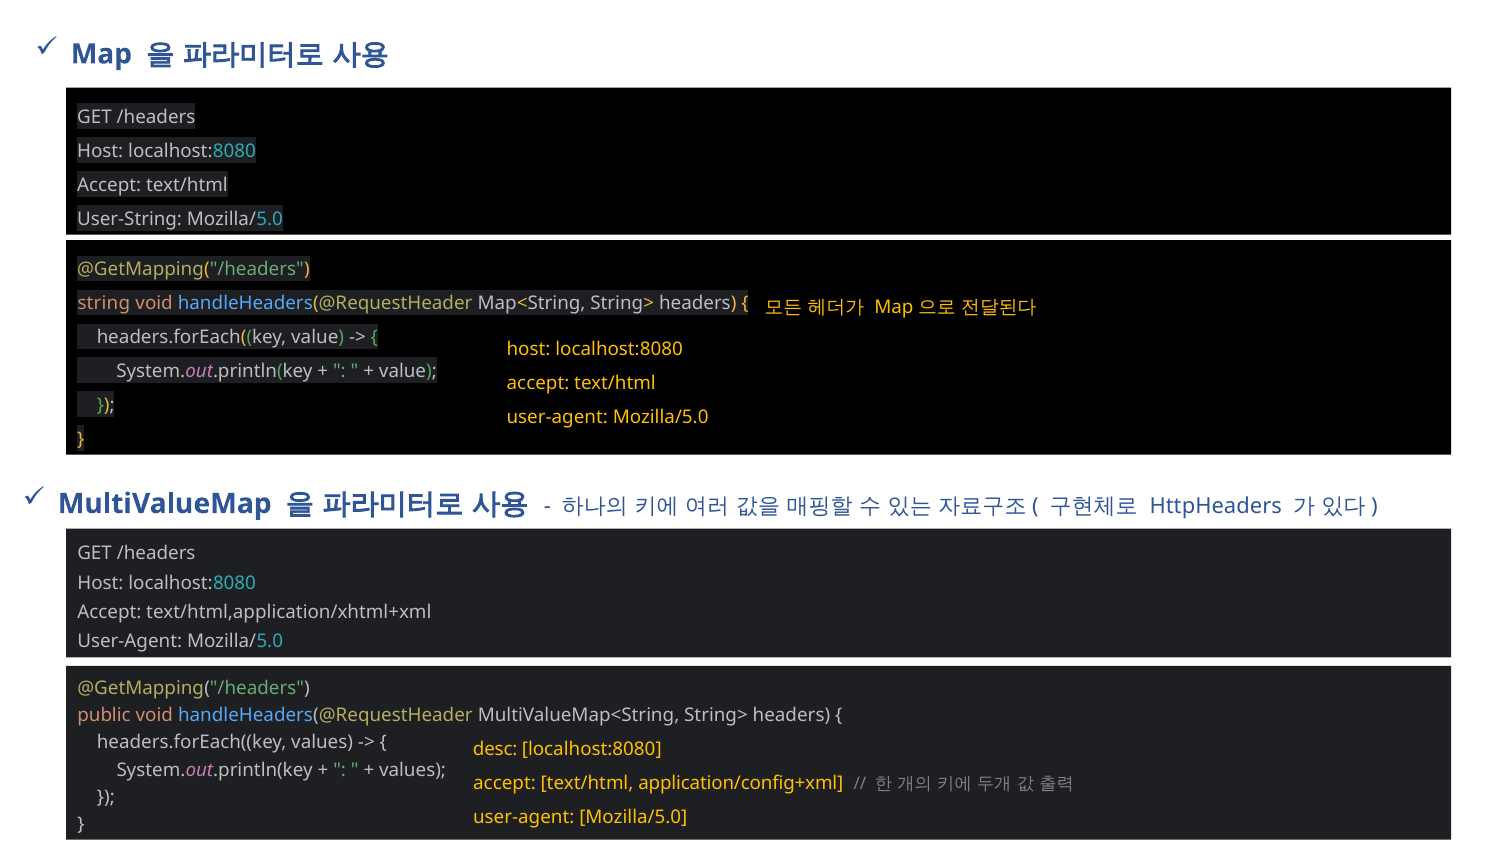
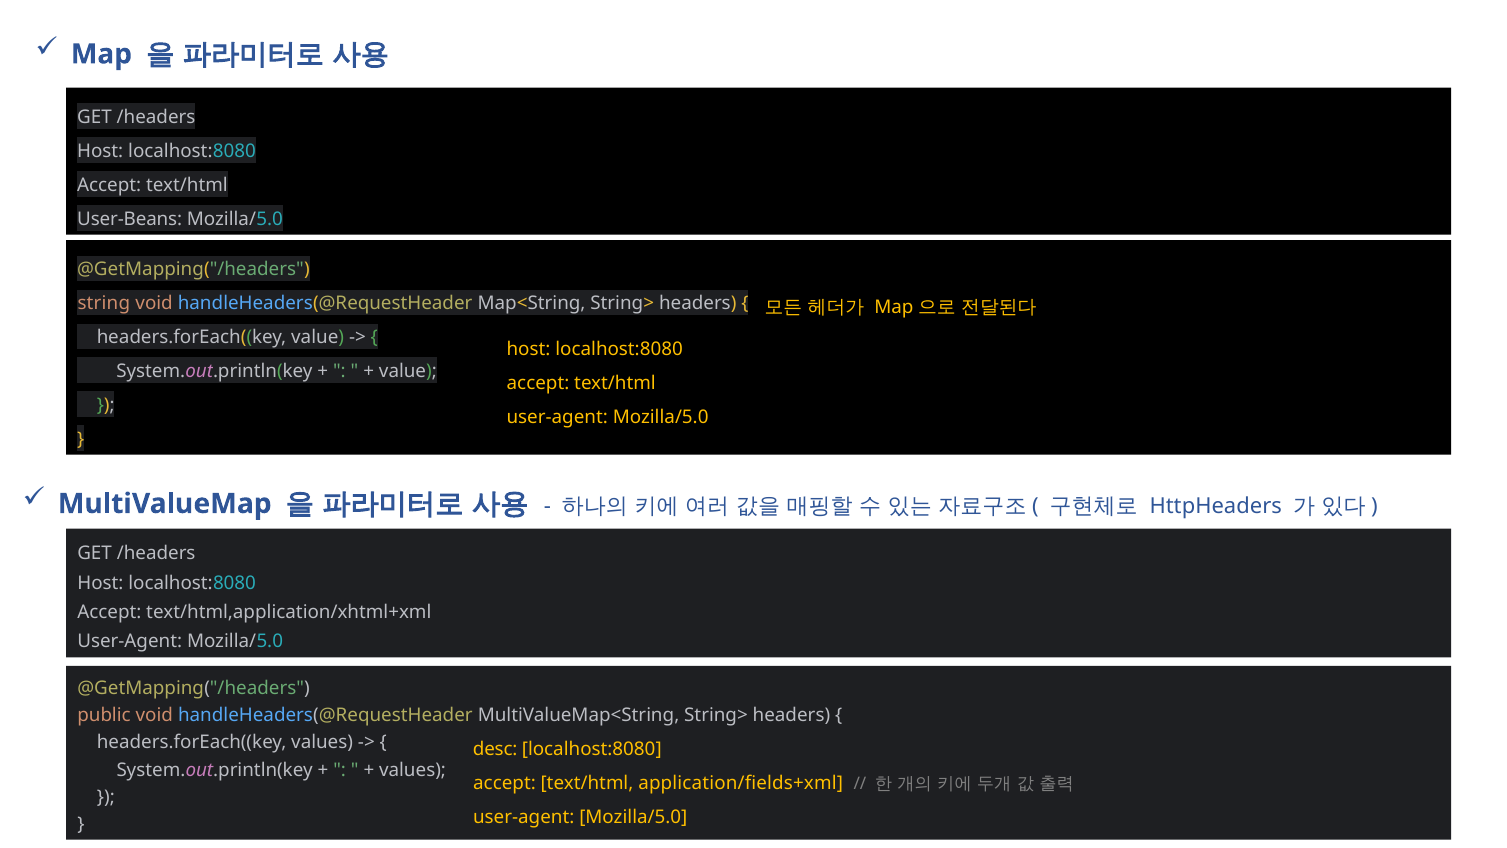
User-String: User-String -> User-Beans
application/config+xml: application/config+xml -> application/fields+xml
